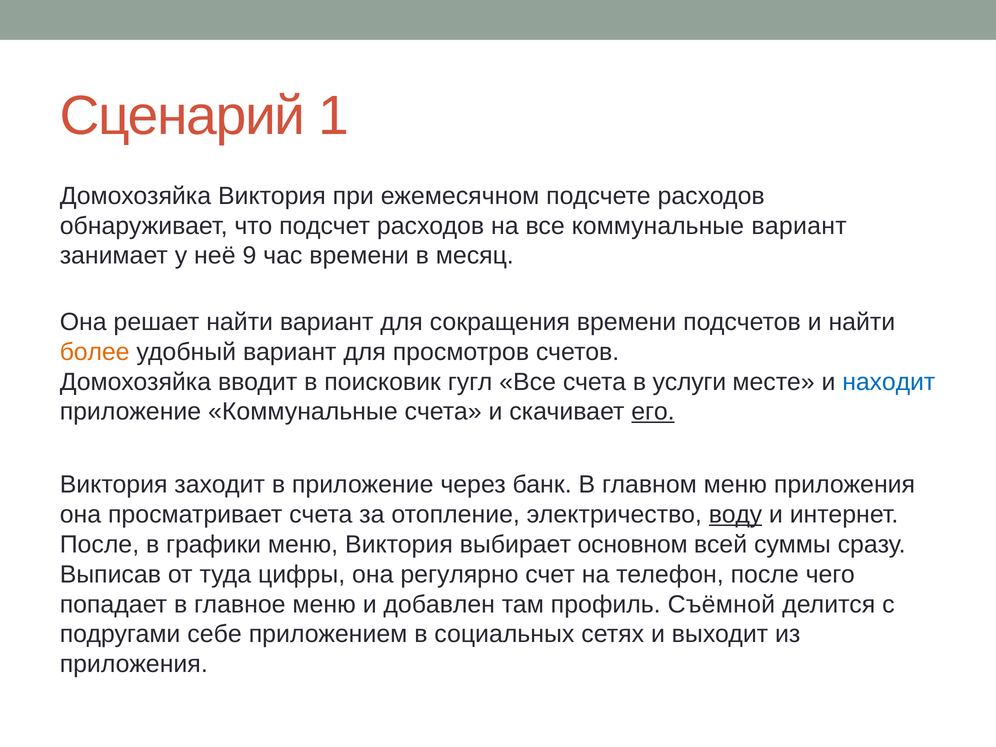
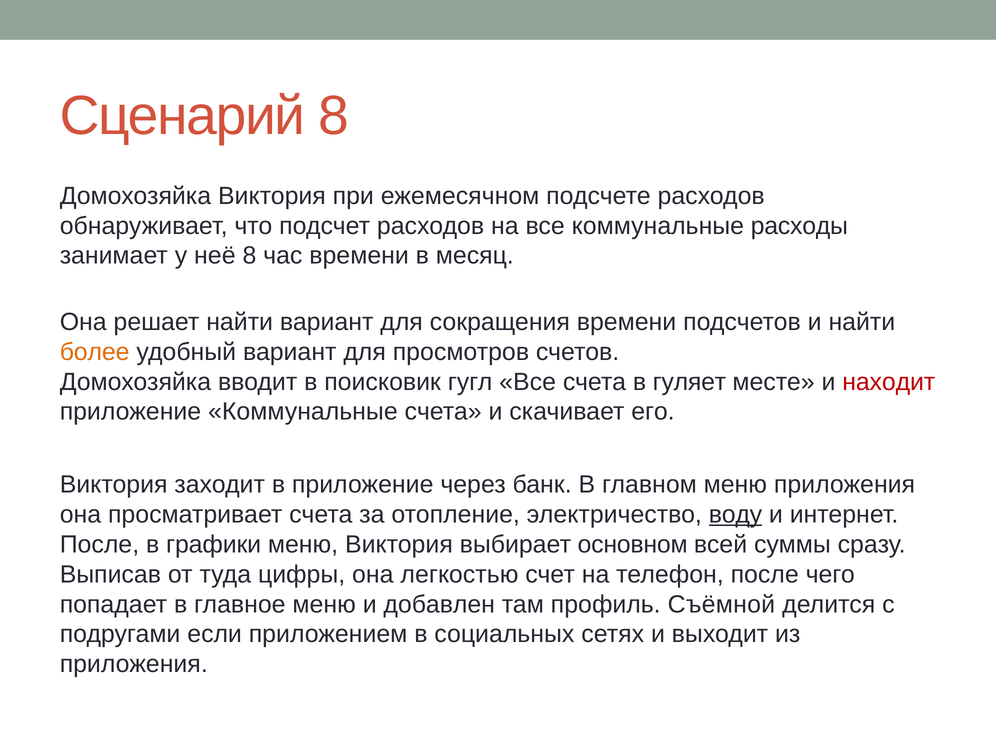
Сценарий 1: 1 -> 8
коммунальные вариант: вариант -> расходы
неё 9: 9 -> 8
услуги: услуги -> гуляет
находит colour: blue -> red
его underline: present -> none
регулярно: регулярно -> легкостью
себе: себе -> если
